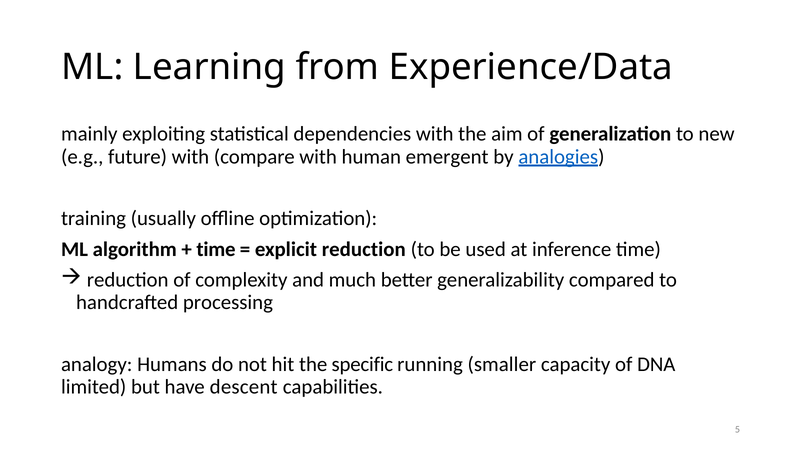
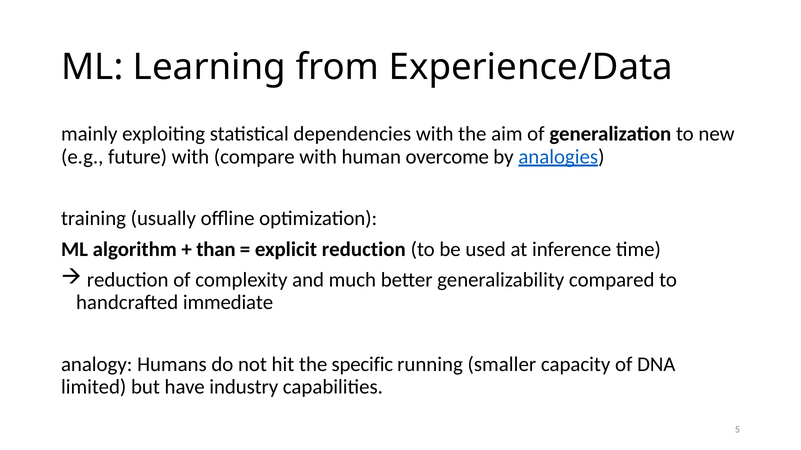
emergent: emergent -> overcome
time at (216, 250): time -> than
processing: processing -> immediate
descent: descent -> industry
